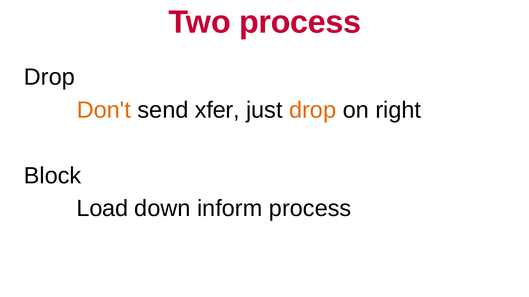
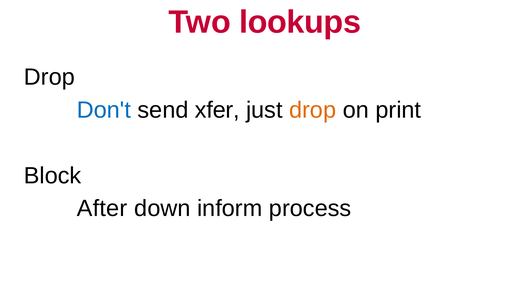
Two process: process -> lookups
Don't colour: orange -> blue
right: right -> print
Load: Load -> After
